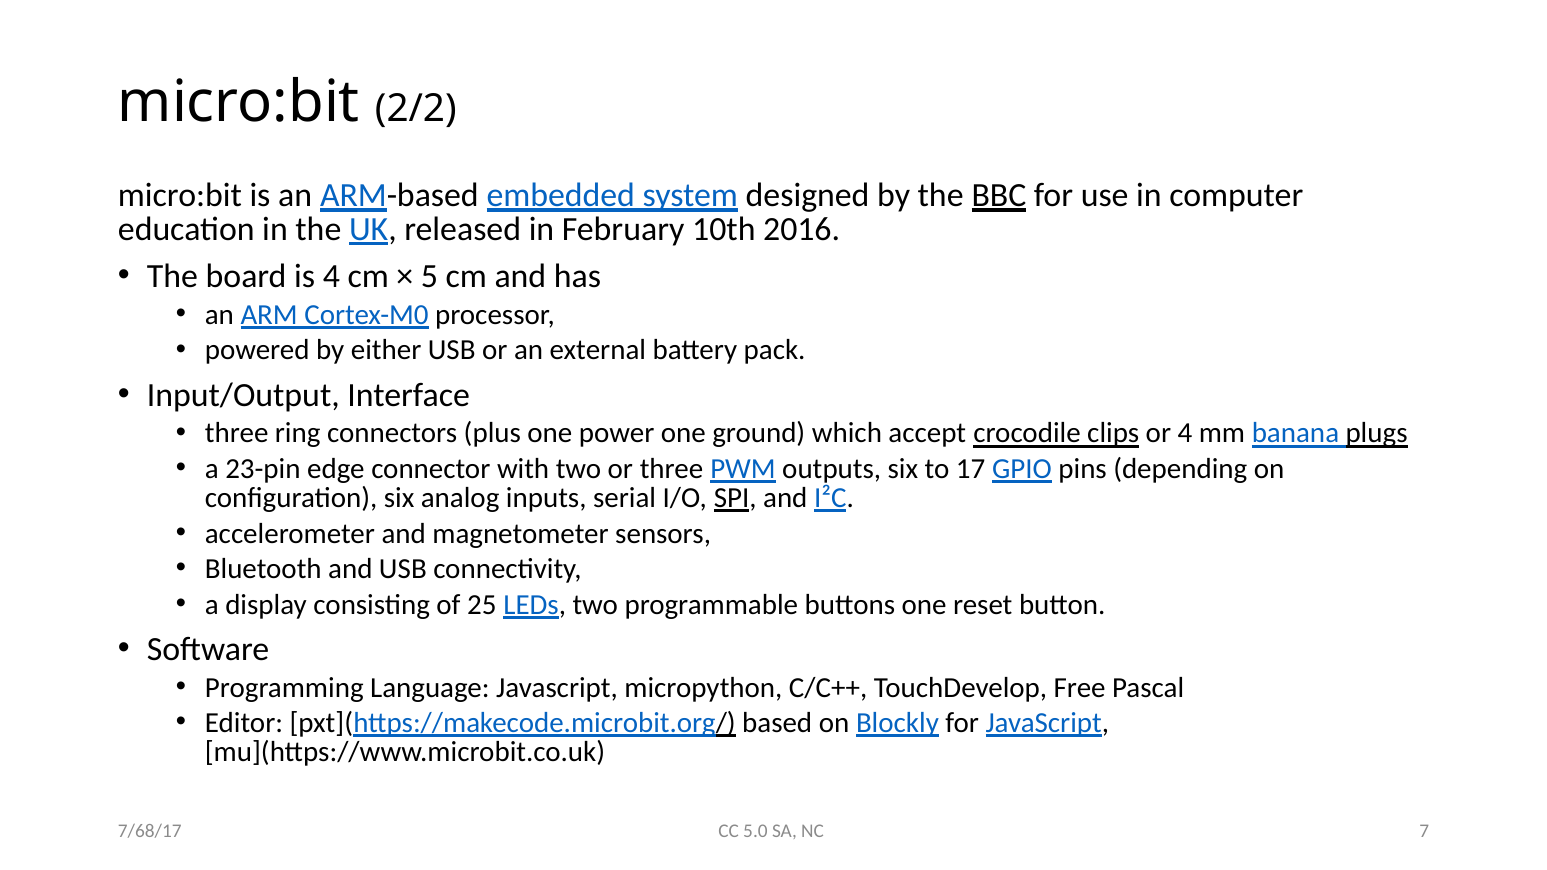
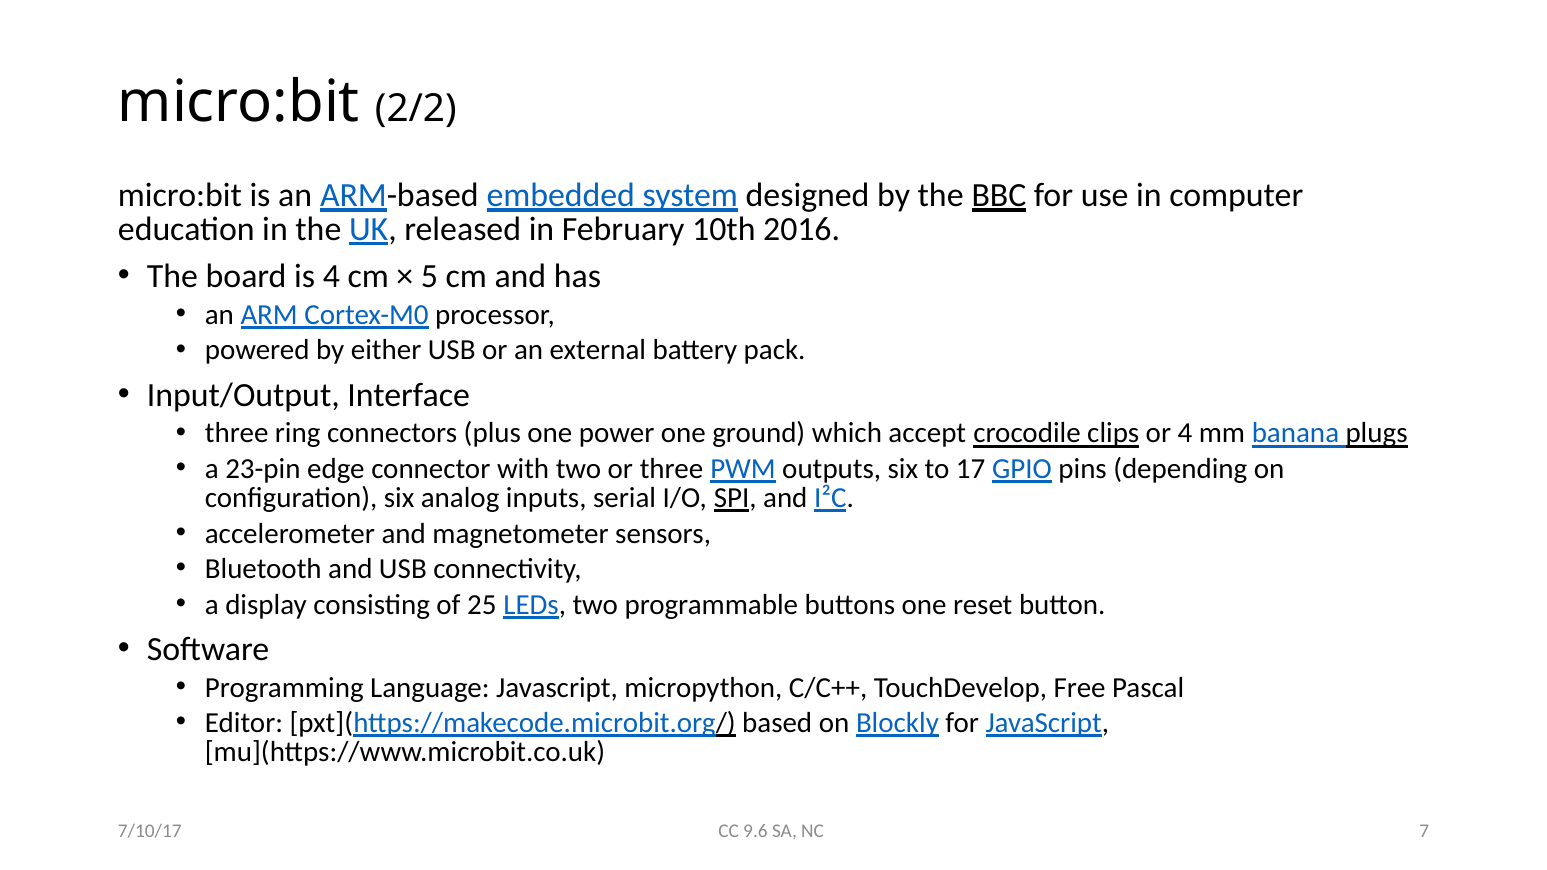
5.0: 5.0 -> 9.6
7/68/17: 7/68/17 -> 7/10/17
